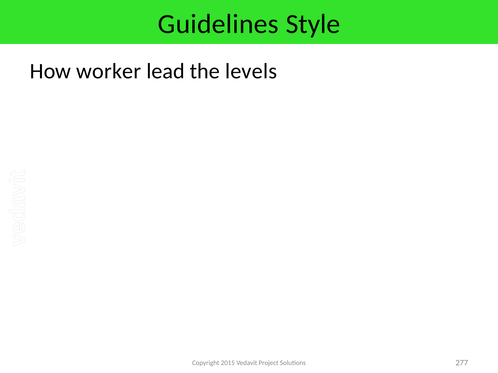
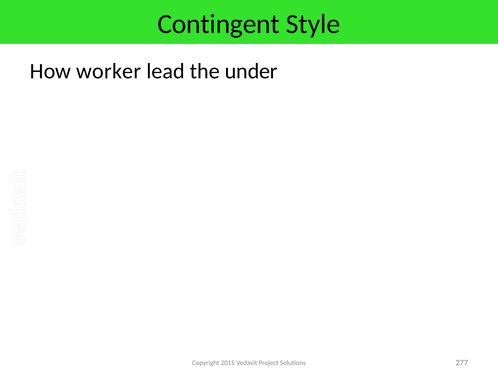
Guidelines: Guidelines -> Contingent
levels: levels -> under
